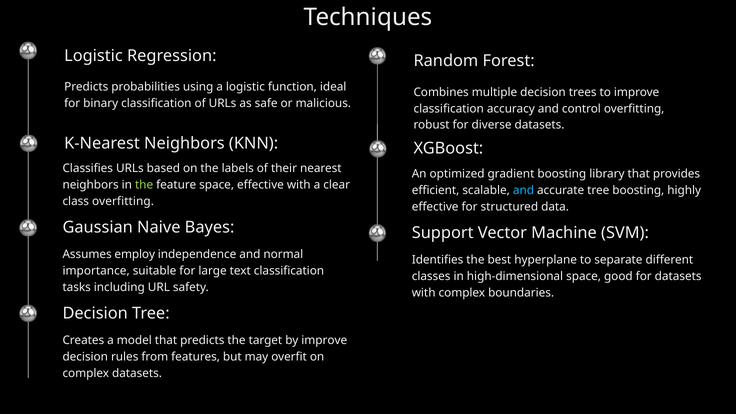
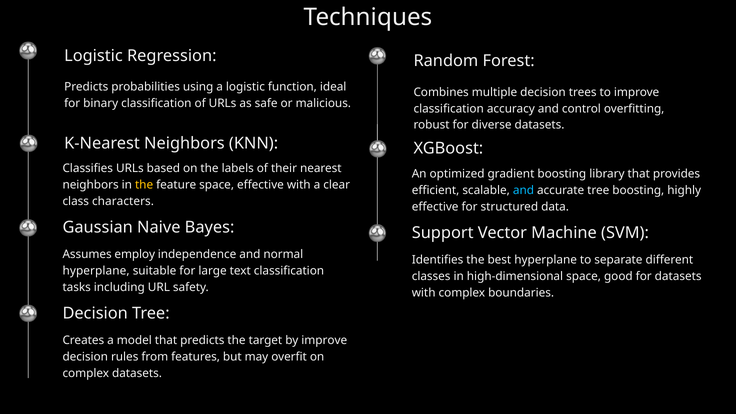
the at (144, 185) colour: light green -> yellow
class overfitting: overfitting -> characters
importance at (96, 271): importance -> hyperplane
